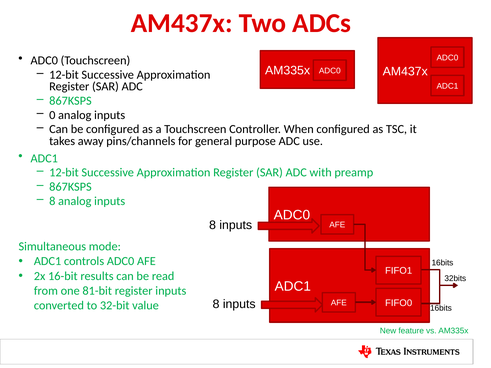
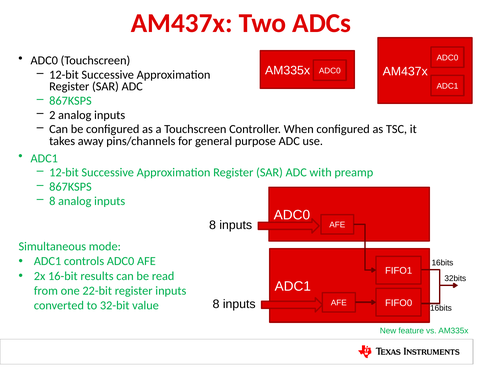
0: 0 -> 2
81-bit: 81-bit -> 22-bit
